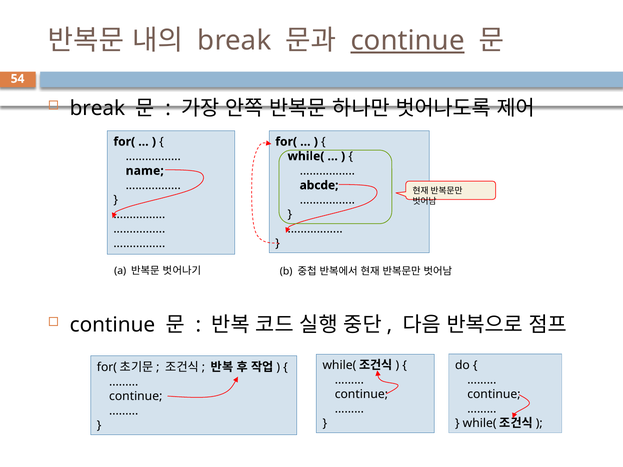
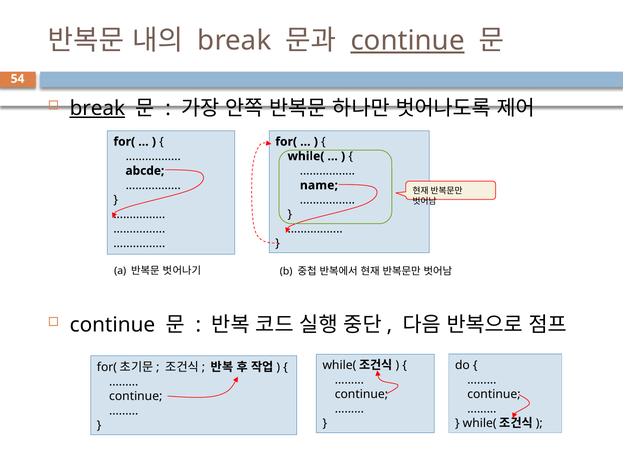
break at (97, 108) underline: none -> present
name: name -> abcde
abcde: abcde -> name
